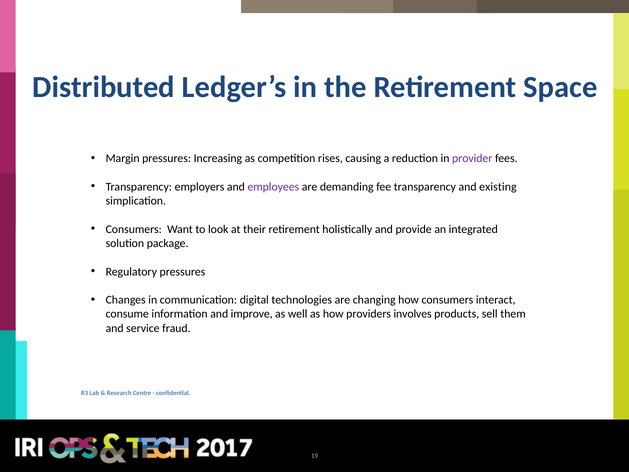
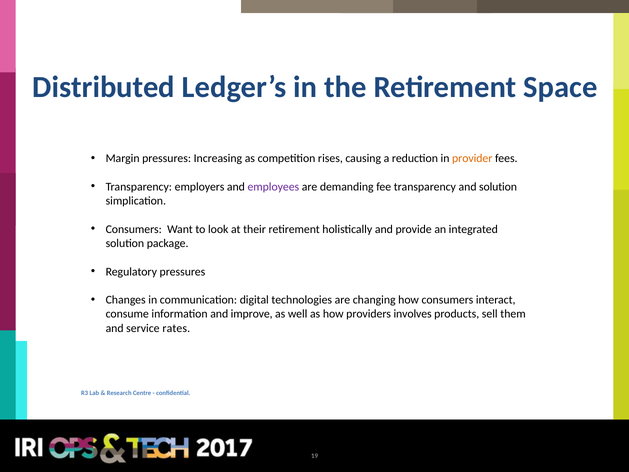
provider colour: purple -> orange
and existing: existing -> solution
fraud: fraud -> rates
